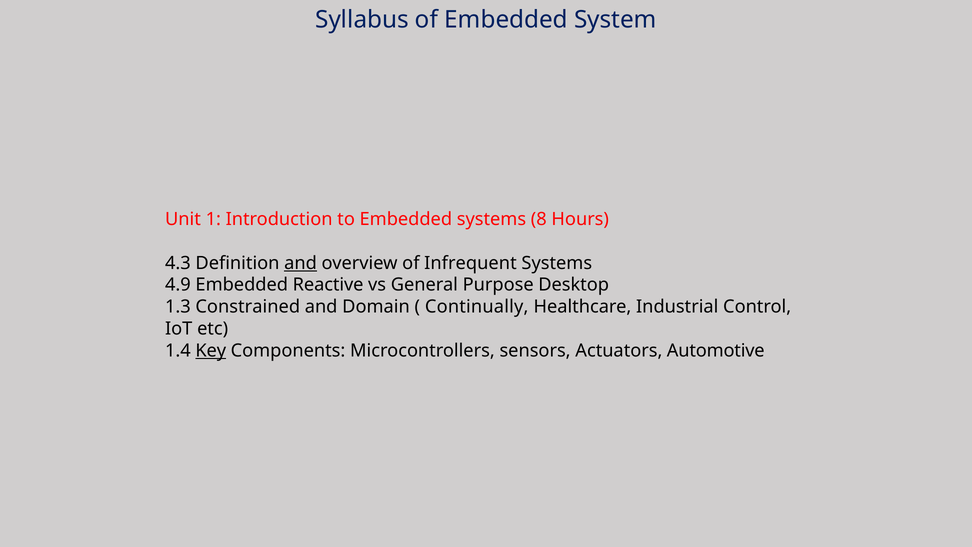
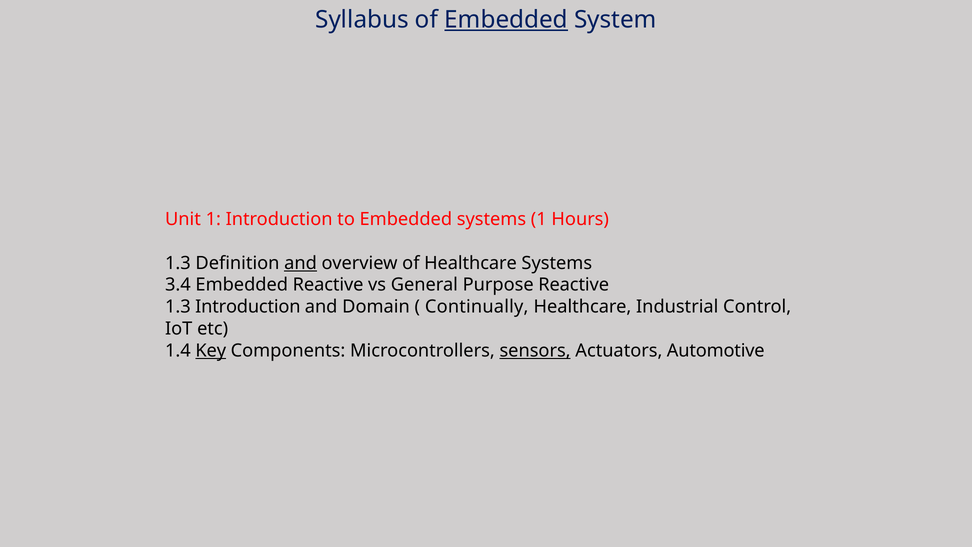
Embedded at (506, 20) underline: none -> present
systems 8: 8 -> 1
4.3 at (178, 263): 4.3 -> 1.3
of Infrequent: Infrequent -> Healthcare
4.9: 4.9 -> 3.4
Purpose Desktop: Desktop -> Reactive
1.3 Constrained: Constrained -> Introduction
sensors underline: none -> present
